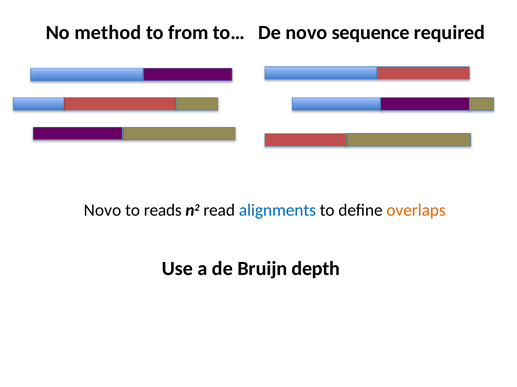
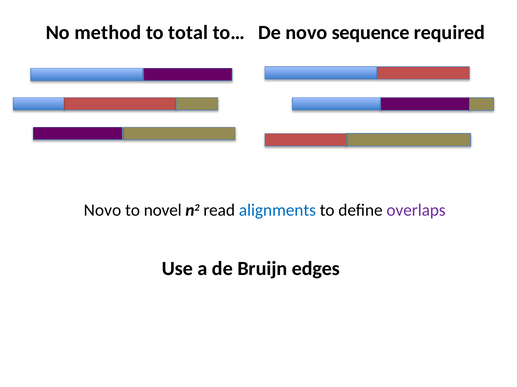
from: from -> total
reads: reads -> novel
overlaps colour: orange -> purple
depth: depth -> edges
